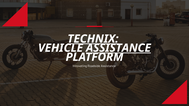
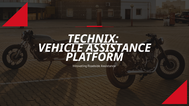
ASSISTANCE at (118, 48) underline: present -> none
